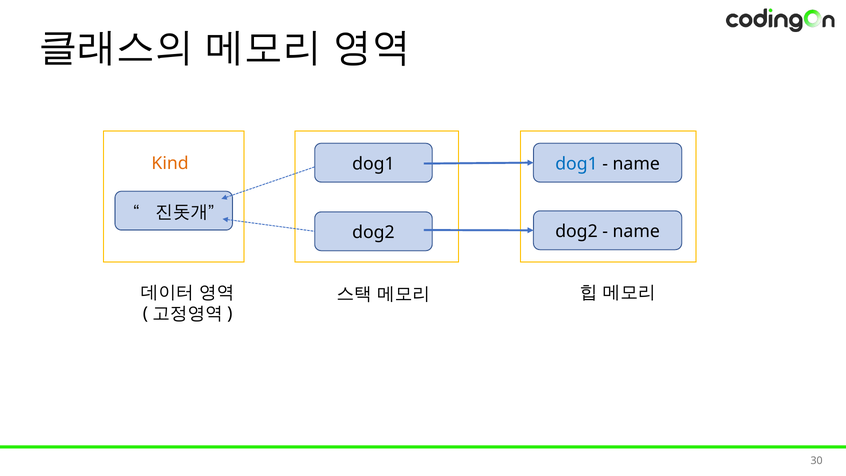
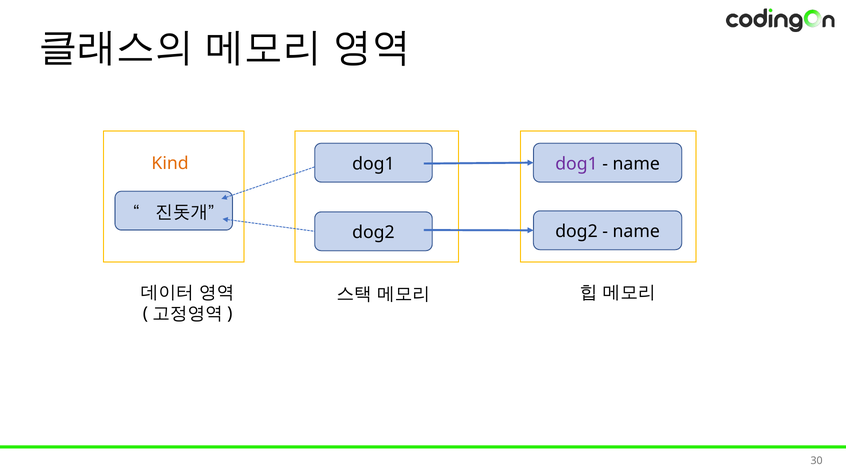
dog1 at (577, 164) colour: blue -> purple
